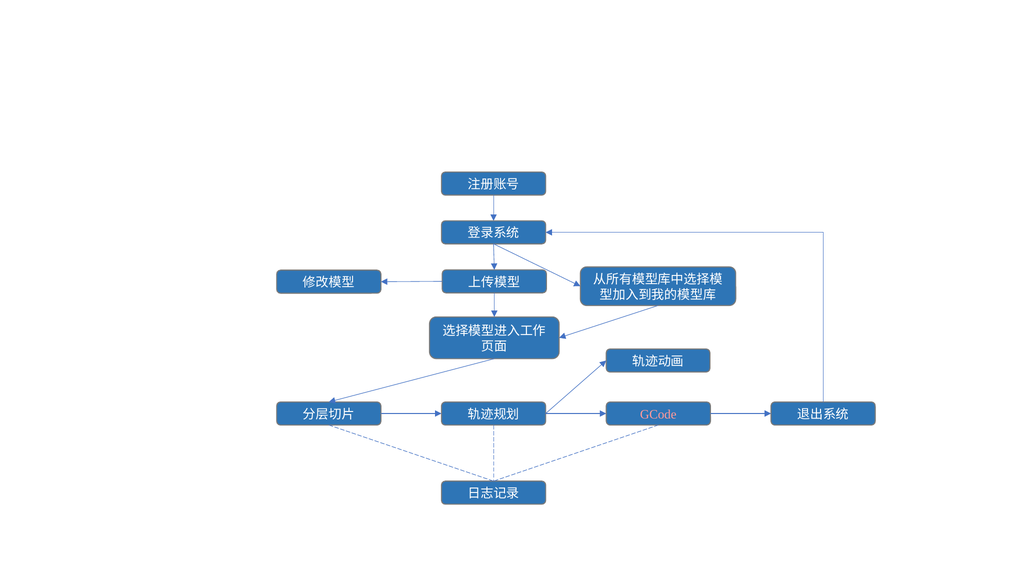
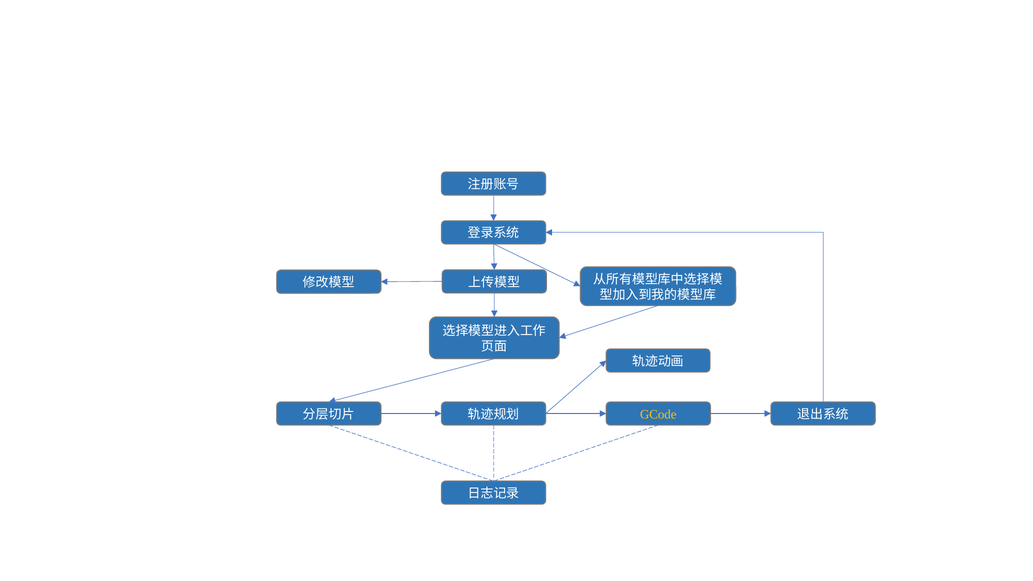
GCode colour: pink -> yellow
